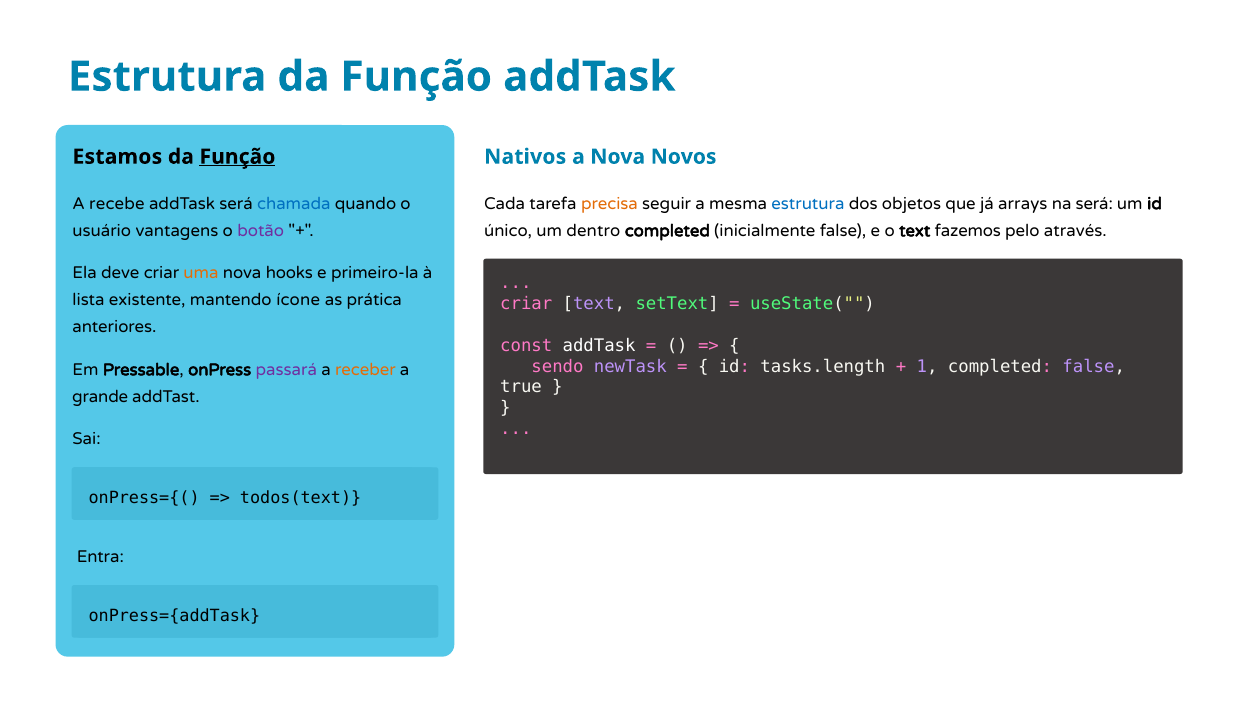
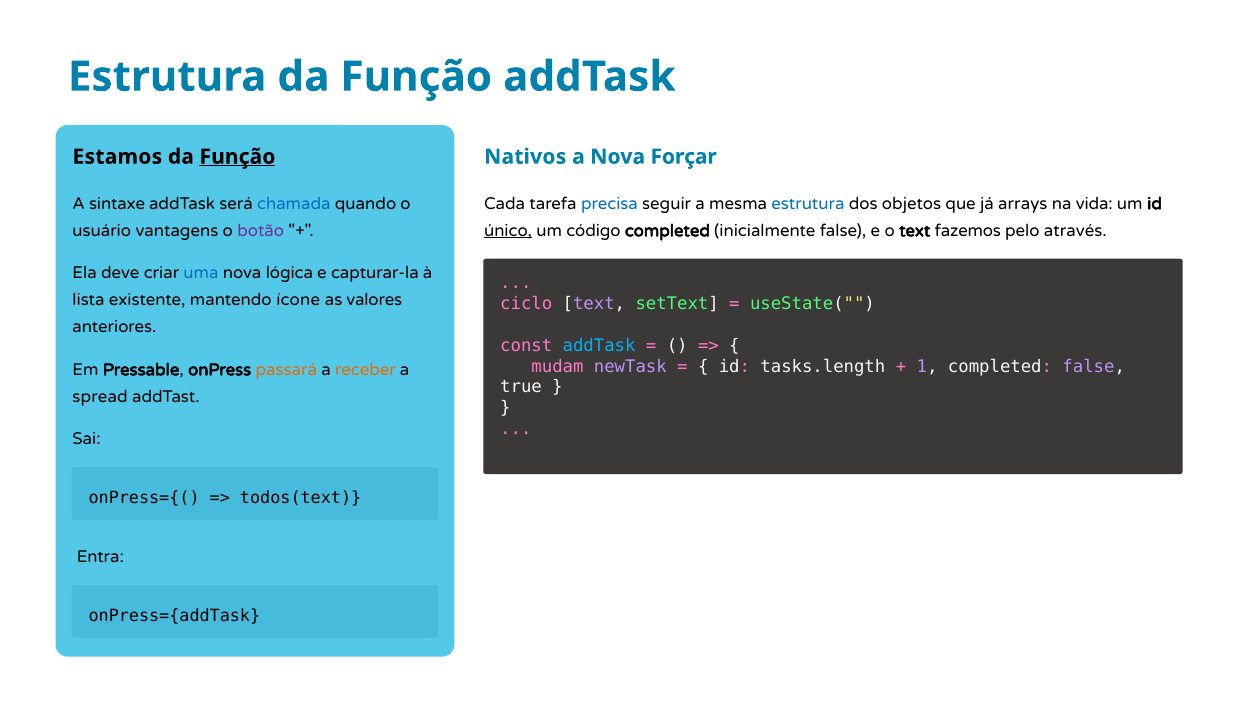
Novos: Novos -> Forçar
recebe: recebe -> sintaxe
precisa colour: orange -> blue
na será: será -> vida
único underline: none -> present
dentro: dentro -> código
uma colour: orange -> blue
hooks: hooks -> lógica
primeiro-la: primeiro-la -> capturar-la
prática: prática -> valores
criar at (526, 304): criar -> ciclo
addTask at (599, 345) colour: white -> light blue
sendo: sendo -> mudam
passará colour: purple -> orange
grande: grande -> spread
